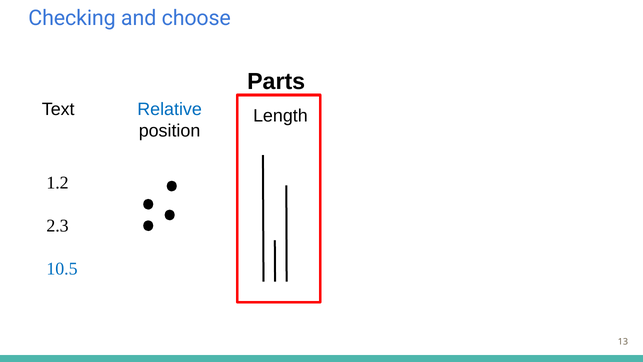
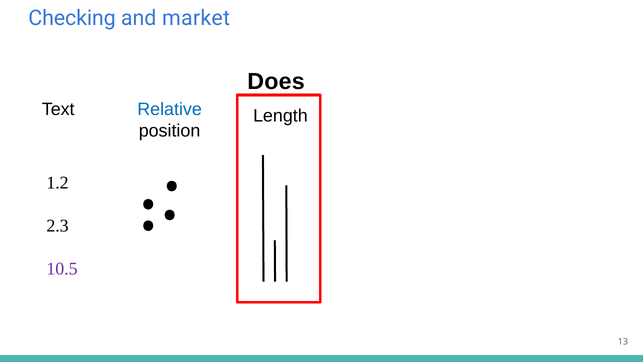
choose: choose -> market
Parts: Parts -> Does
10.5 colour: blue -> purple
